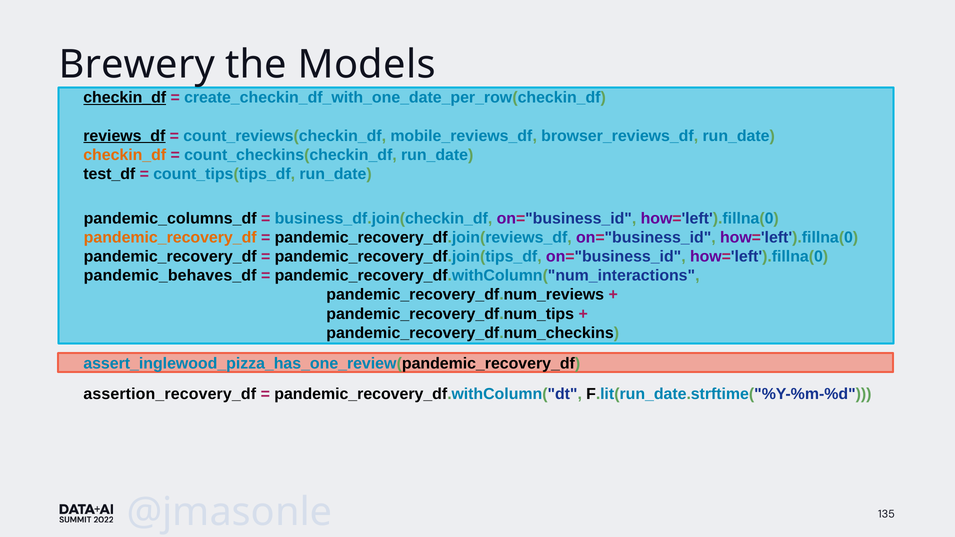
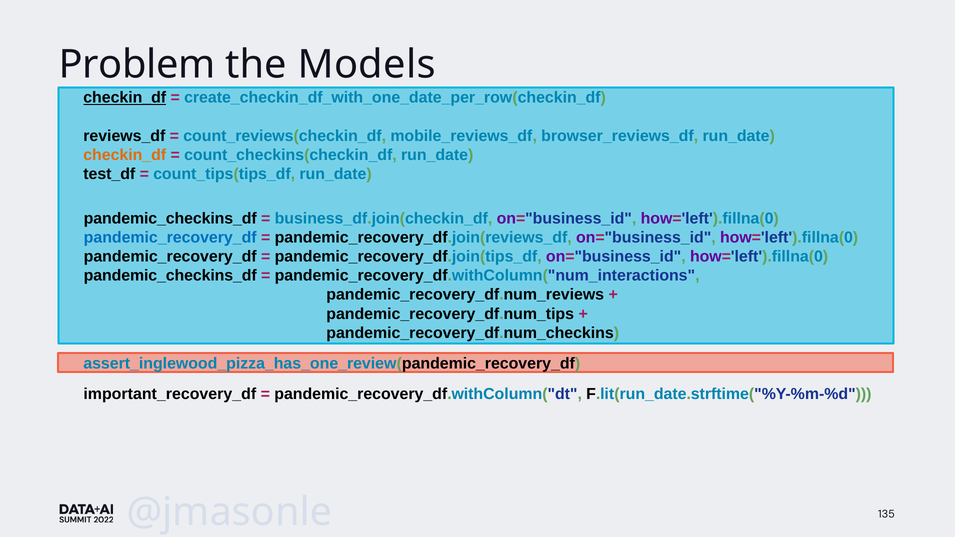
Brewery: Brewery -> Problem
reviews_df underline: present -> none
pandemic_columns_df at (170, 219): pandemic_columns_df -> pandemic_checkins_df
pandemic_recovery_df at (170, 238) colour: orange -> blue
pandemic_behaves_df at (170, 276): pandemic_behaves_df -> pandemic_checkins_df
assertion_recovery_df: assertion_recovery_df -> important_recovery_df
